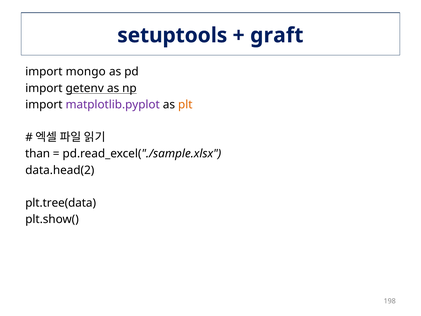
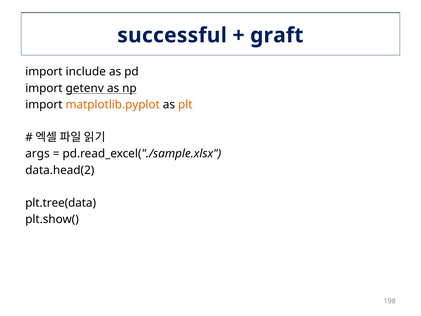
setuptools: setuptools -> successful
mongo: mongo -> include
matplotlib.pyplot colour: purple -> orange
than: than -> args
